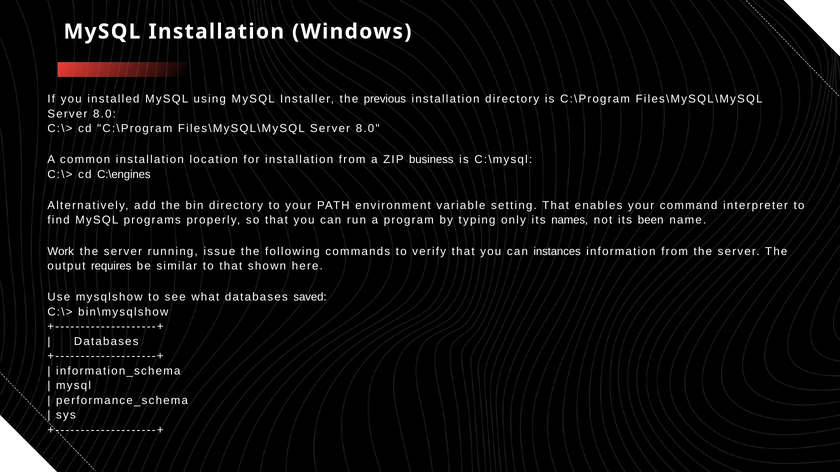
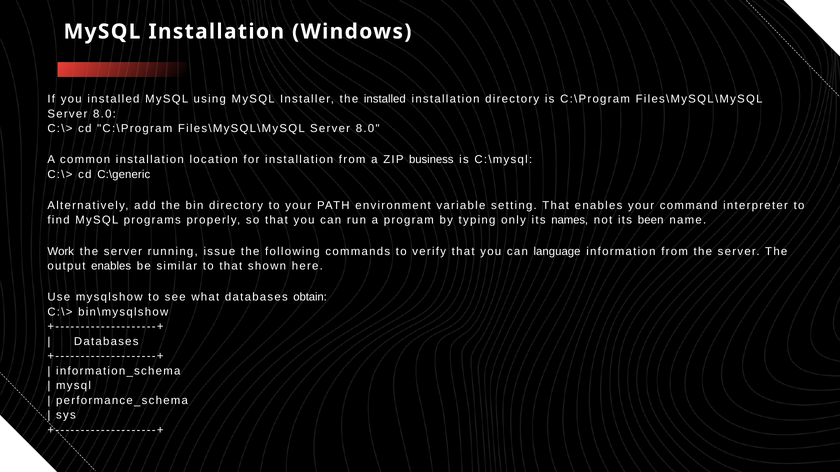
the previous: previous -> installed
C:\engines: C:\engines -> C:\generic
instances: instances -> language
output requires: requires -> enables
saved: saved -> obtain
